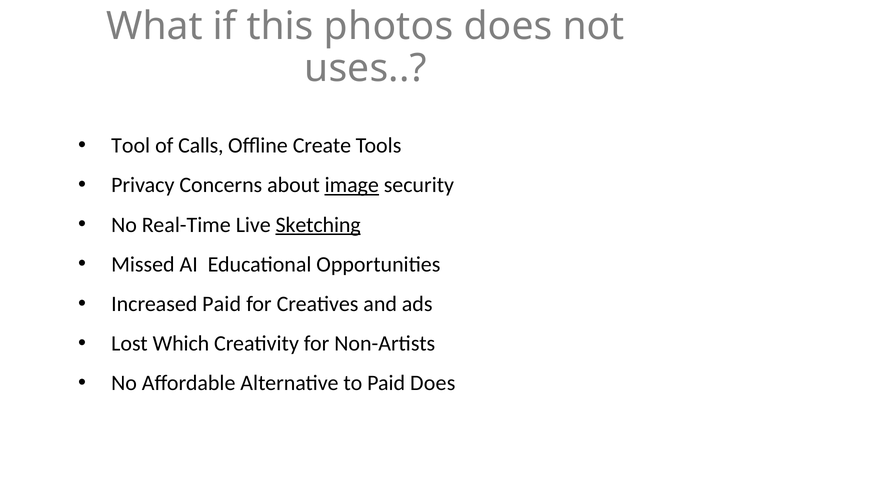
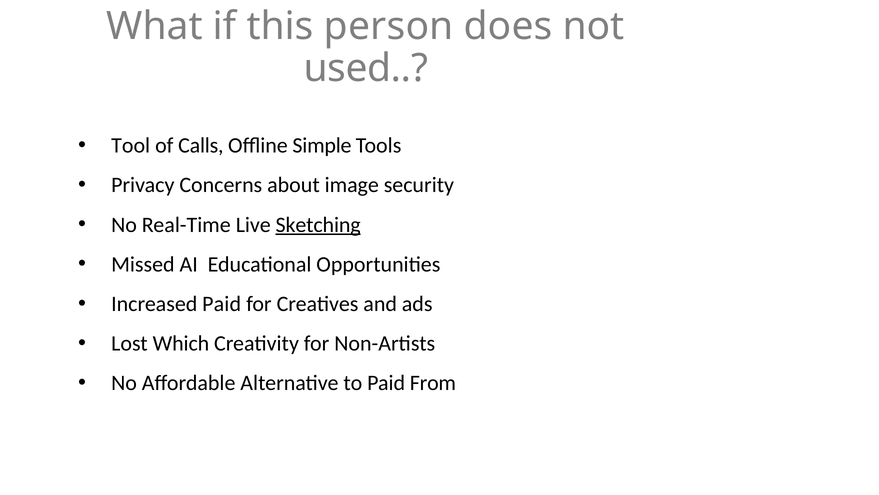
photos: photos -> person
uses: uses -> used
Create: Create -> Simple
image underline: present -> none
Paid Does: Does -> From
